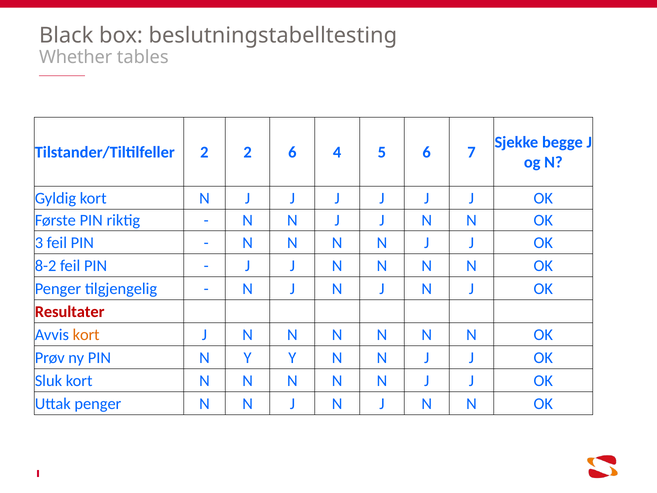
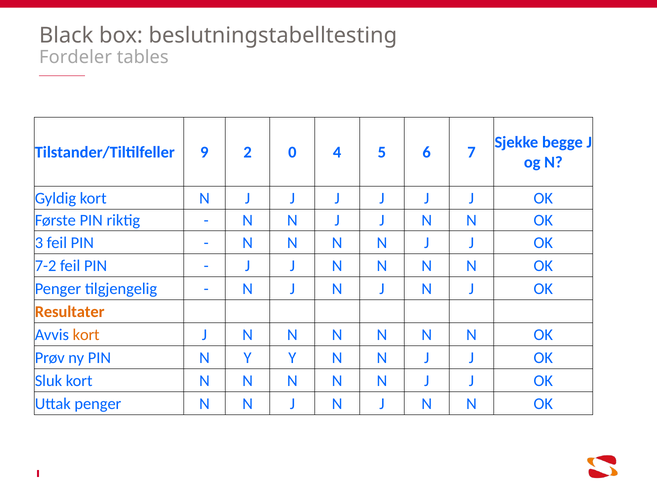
Whether: Whether -> Fordeler
Tilstander/Tiltilfeller 2: 2 -> 9
2 6: 6 -> 0
8-2: 8-2 -> 7-2
Resultater colour: red -> orange
